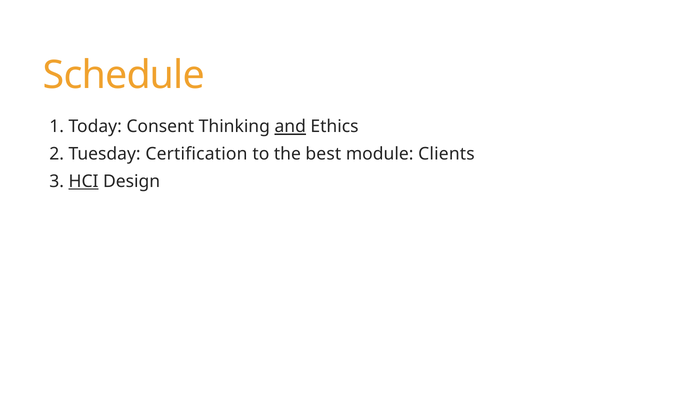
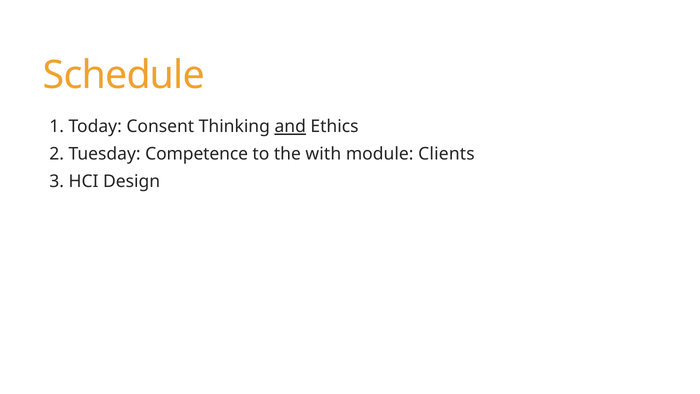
Certification: Certification -> Competence
best: best -> with
HCI underline: present -> none
